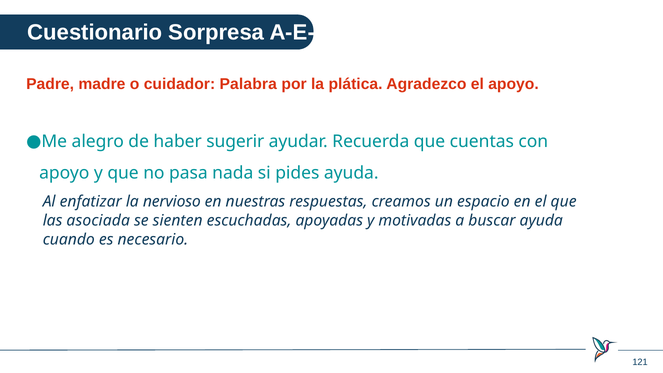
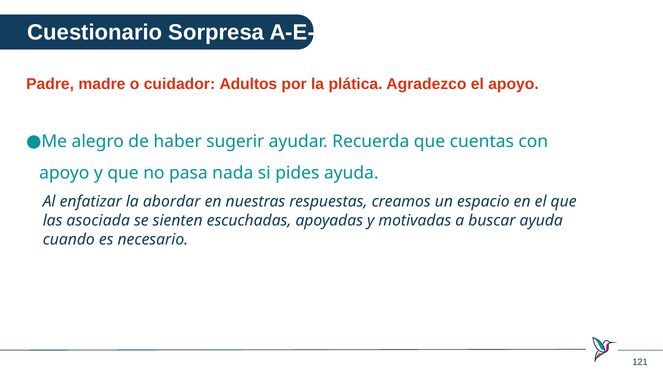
Palabra: Palabra -> Adultos
nervioso: nervioso -> abordar
